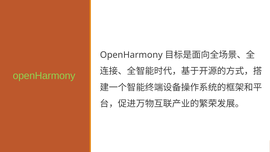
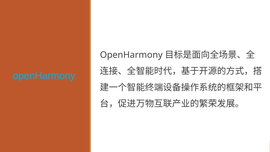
openHarmony at (44, 76) colour: light green -> light blue
